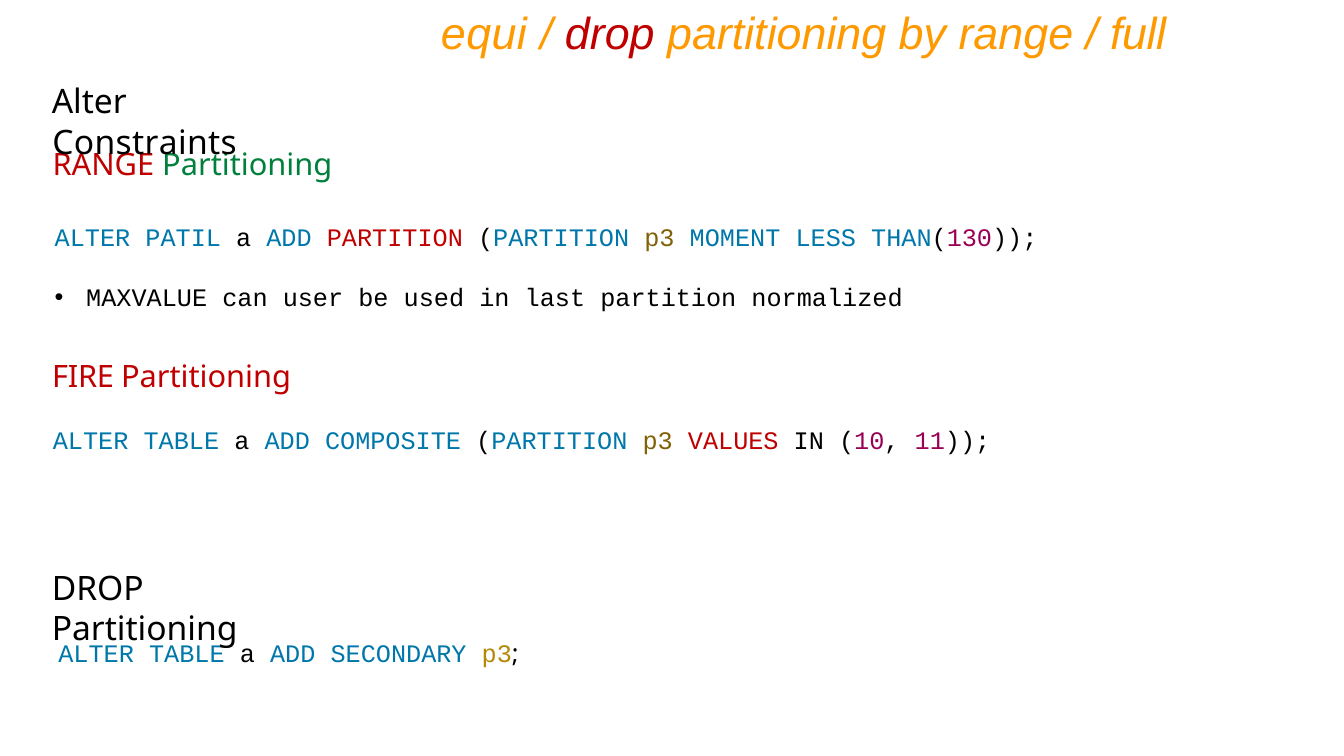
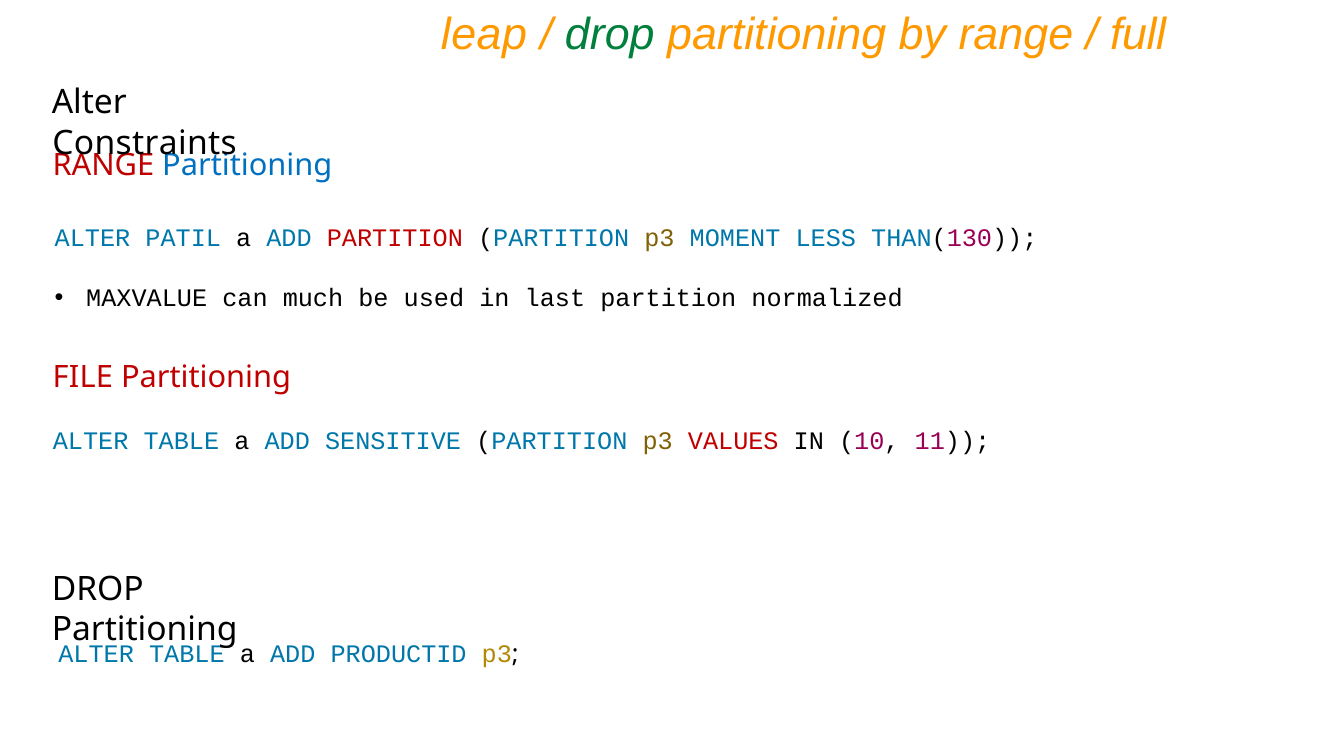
equi: equi -> leap
drop at (610, 35) colour: red -> green
Partitioning at (247, 165) colour: green -> blue
user: user -> much
FIRE: FIRE -> FILE
COMPOSITE: COMPOSITE -> SENSITIVE
SECONDARY: SECONDARY -> PRODUCTID
